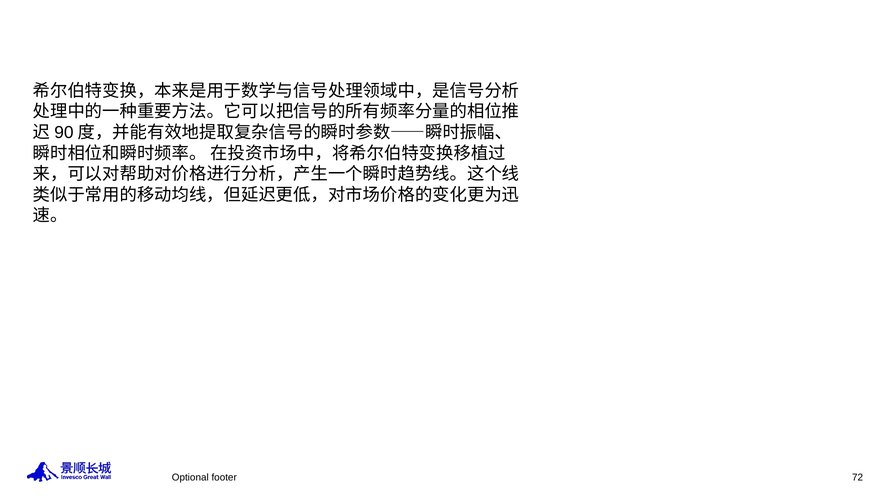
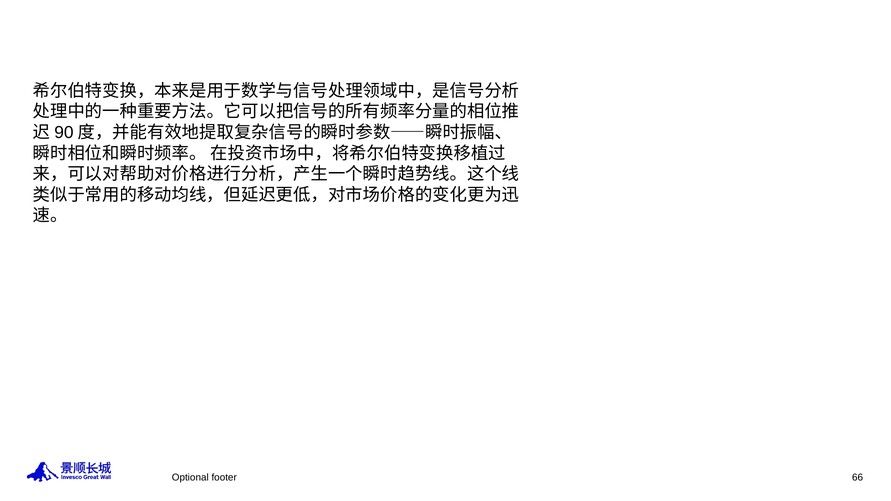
72: 72 -> 66
